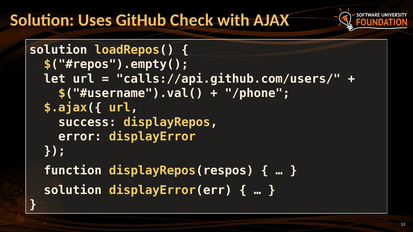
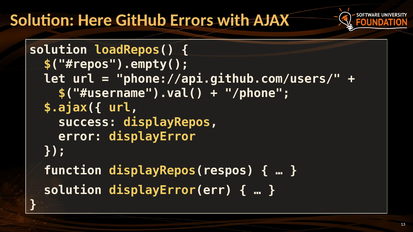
Uses: Uses -> Here
Check: Check -> Errors
calls://api.github.com/users/: calls://api.github.com/users/ -> phone://api.github.com/users/
